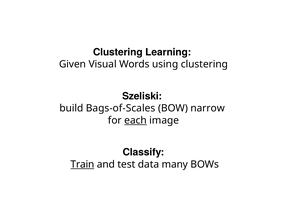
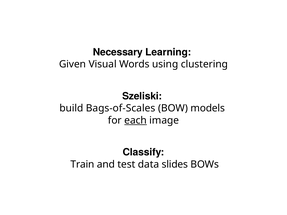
Clustering at (118, 52): Clustering -> Necessary
narrow: narrow -> models
Train underline: present -> none
many: many -> slides
